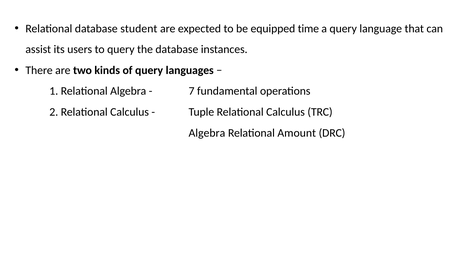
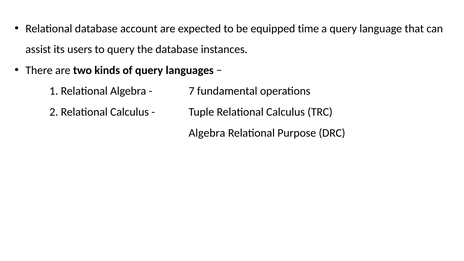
student: student -> account
Amount: Amount -> Purpose
